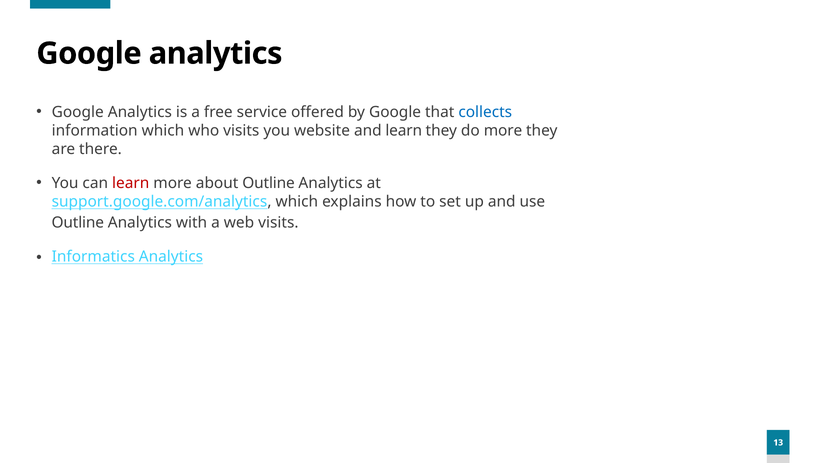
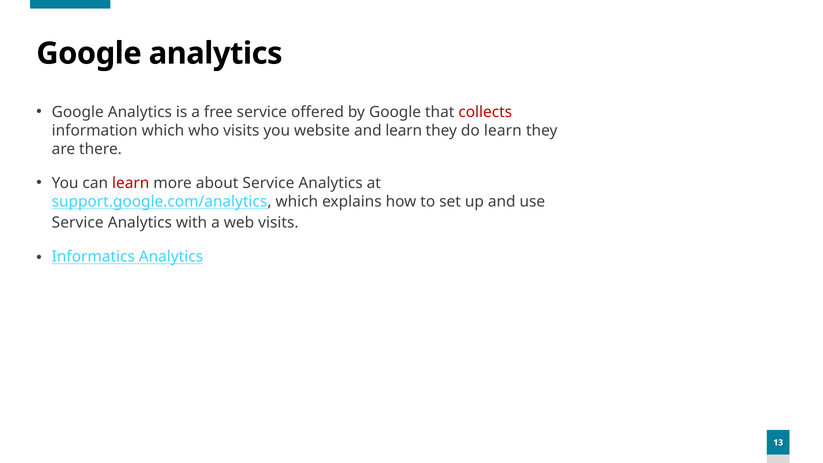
collects colour: blue -> red
do more: more -> learn
about Outline: Outline -> Service
Outline at (78, 223): Outline -> Service
